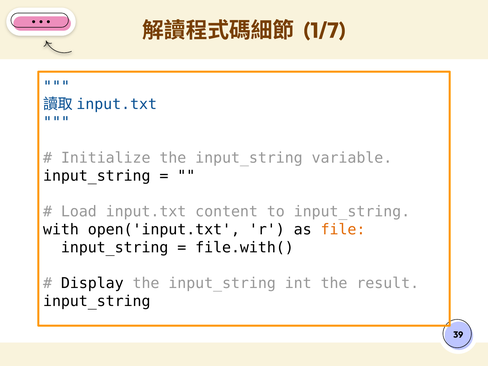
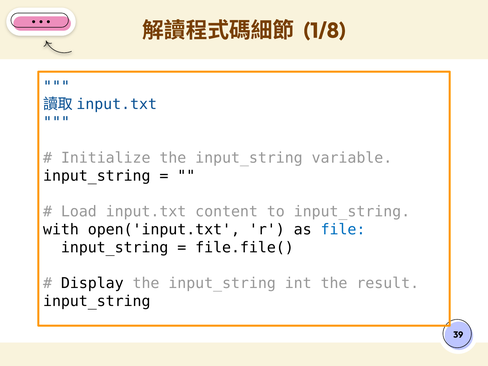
1/7: 1/7 -> 1/8
file colour: orange -> blue
file.with(: file.with( -> file.file(
